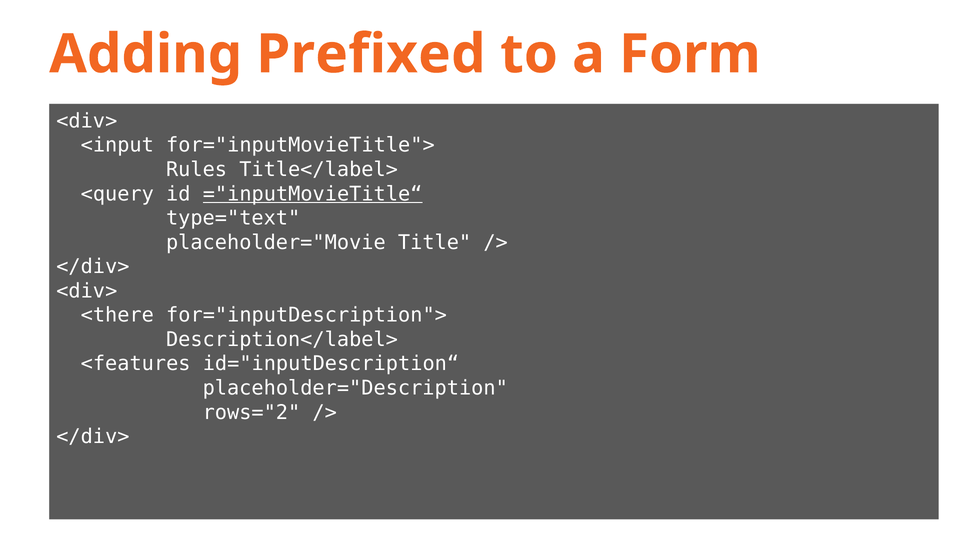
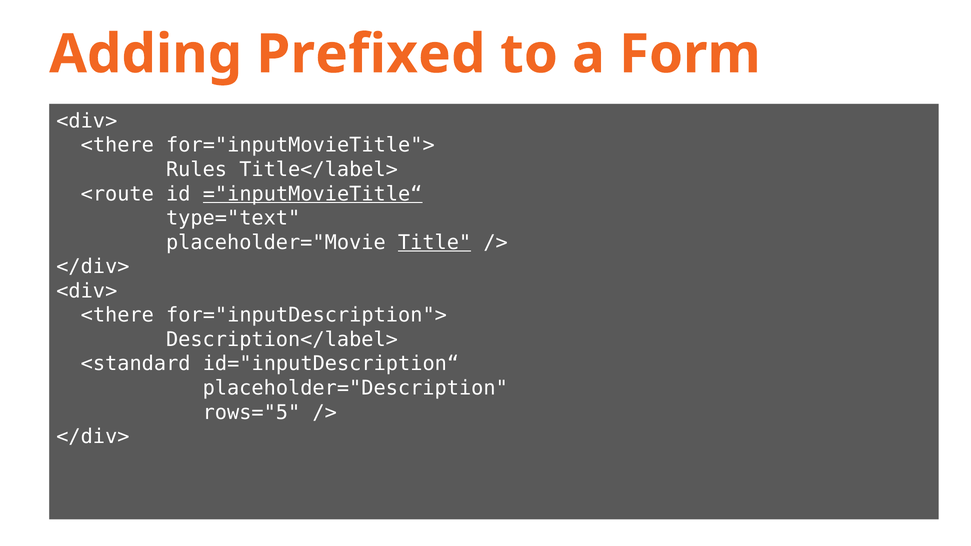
<input at (117, 145): <input -> <there
<query: <query -> <route
Title underline: none -> present
<features: <features -> <standard
rows="2: rows="2 -> rows="5
